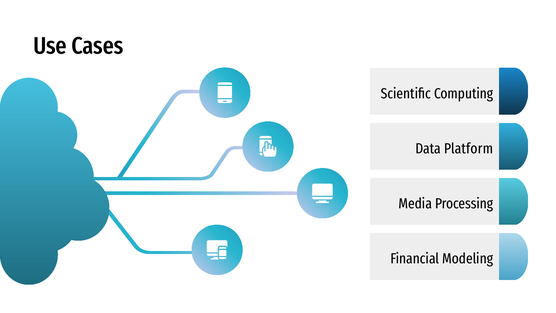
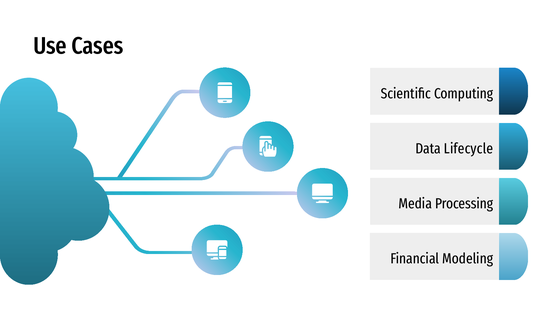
Platform: Platform -> Lifecycle
